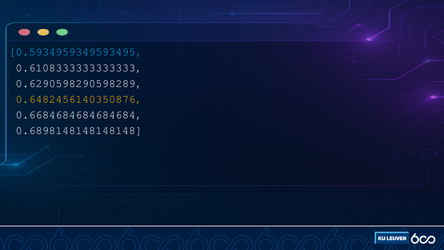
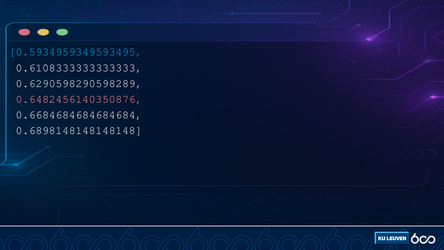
0.6482456140350876 colour: yellow -> pink
